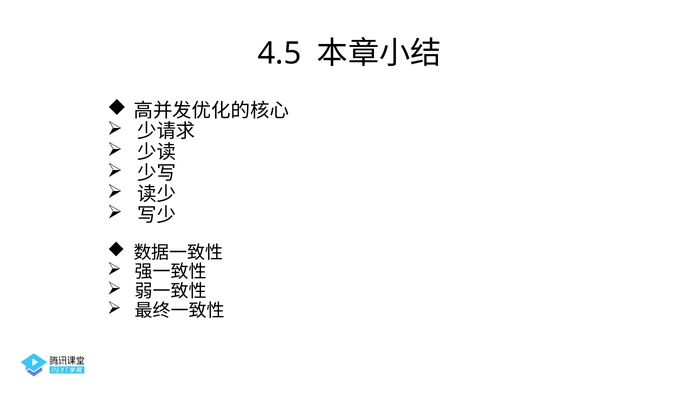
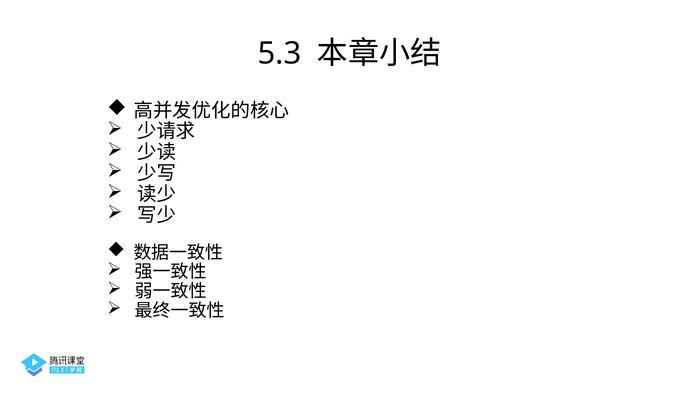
4.5: 4.5 -> 5.3
